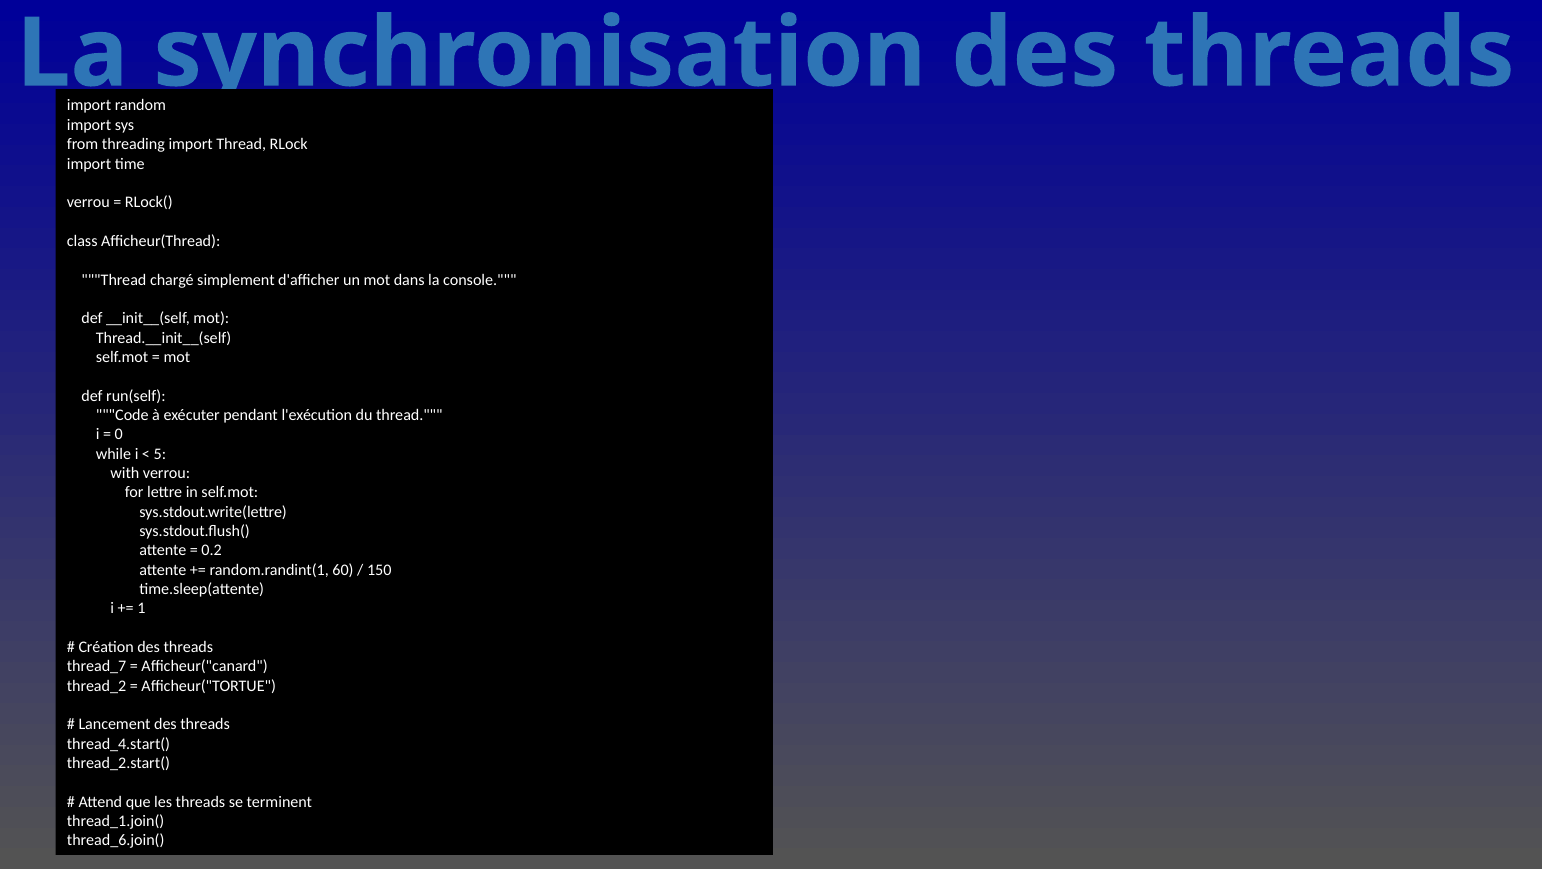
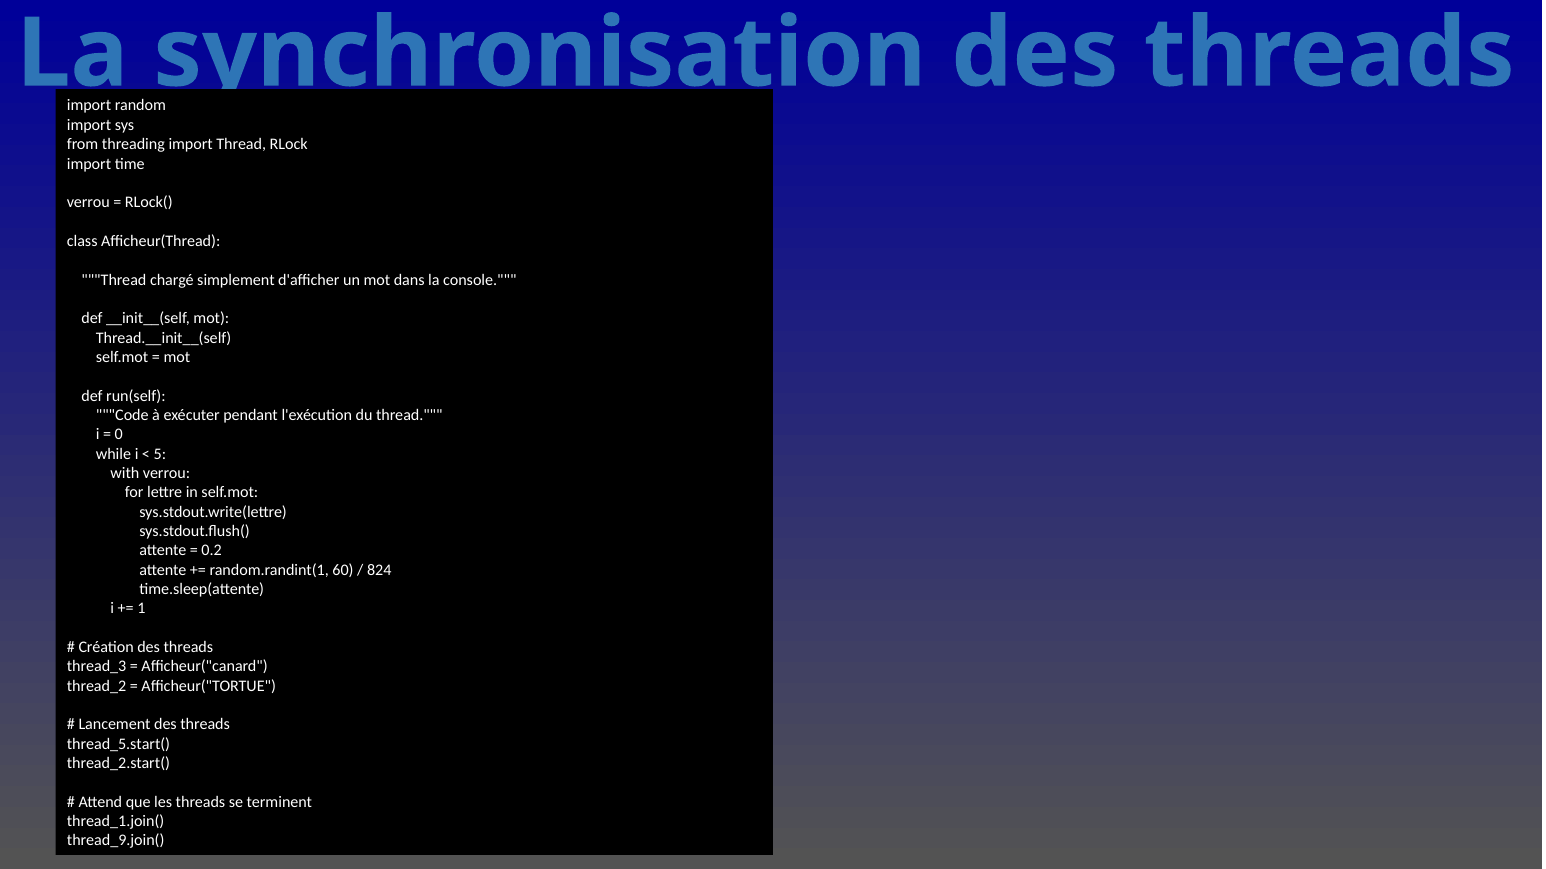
150: 150 -> 824
thread_7: thread_7 -> thread_3
thread_4.start(: thread_4.start( -> thread_5.start(
thread_6.join(: thread_6.join( -> thread_9.join(
